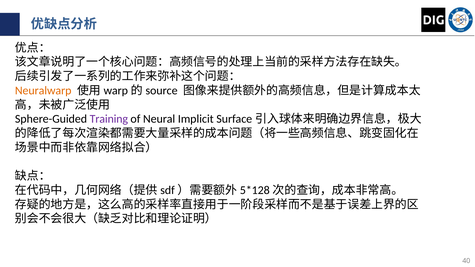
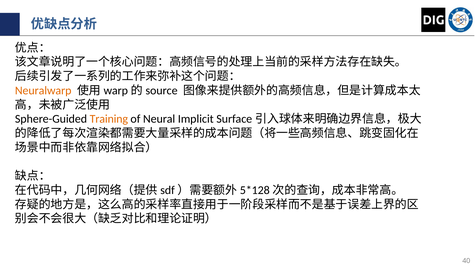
Training colour: purple -> orange
